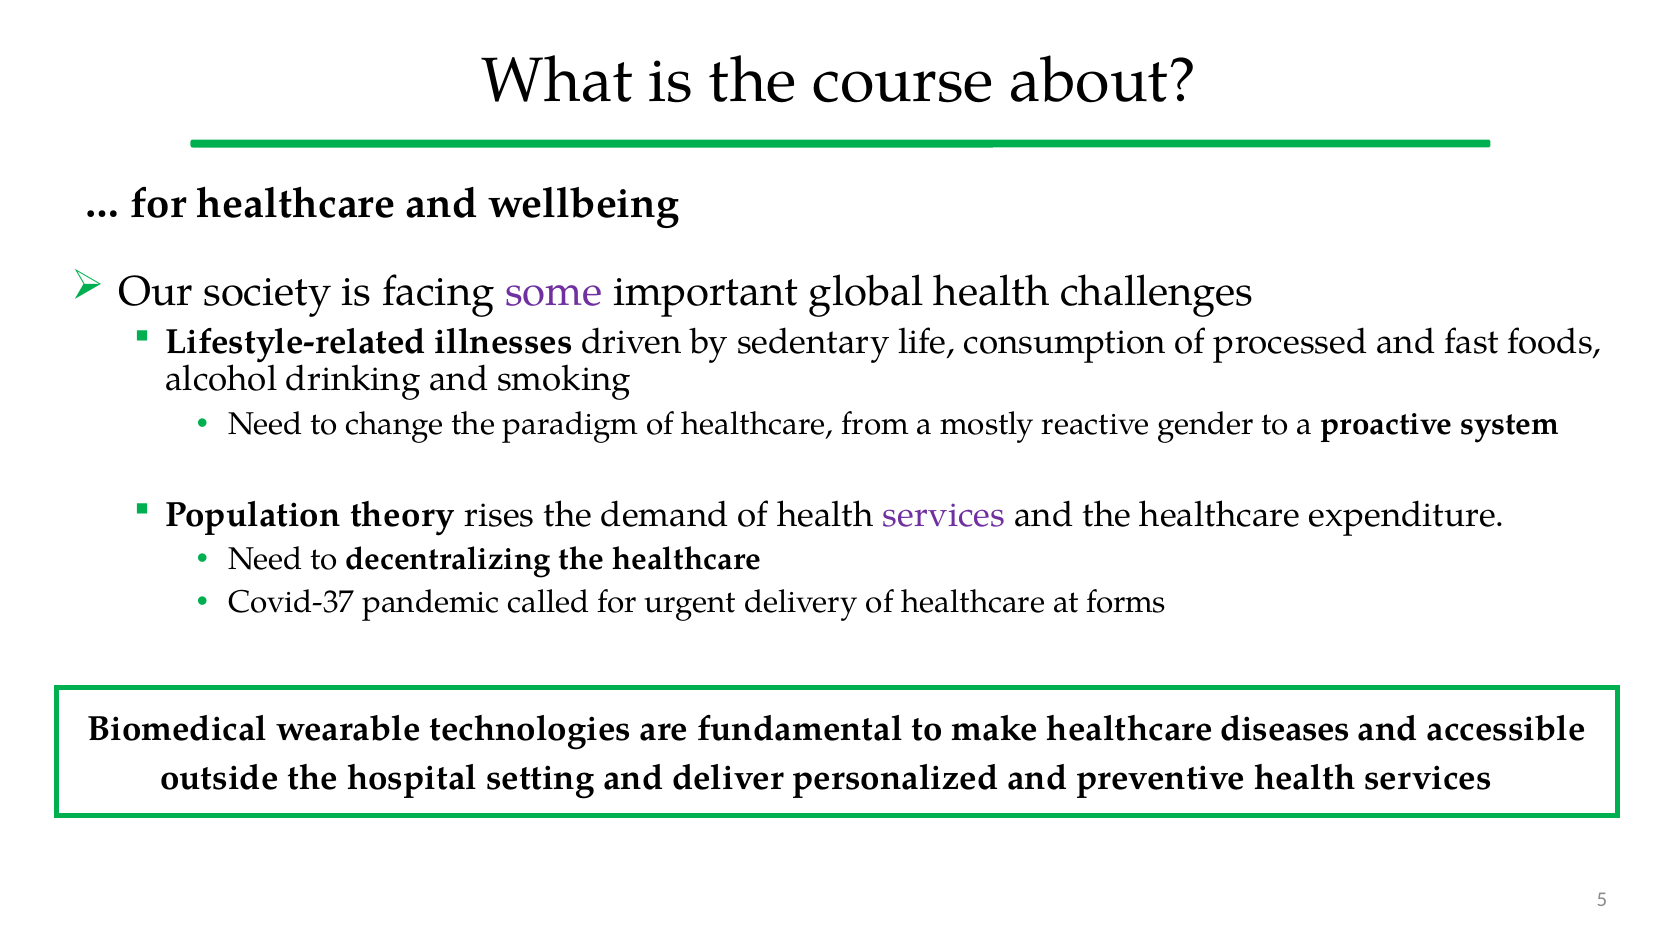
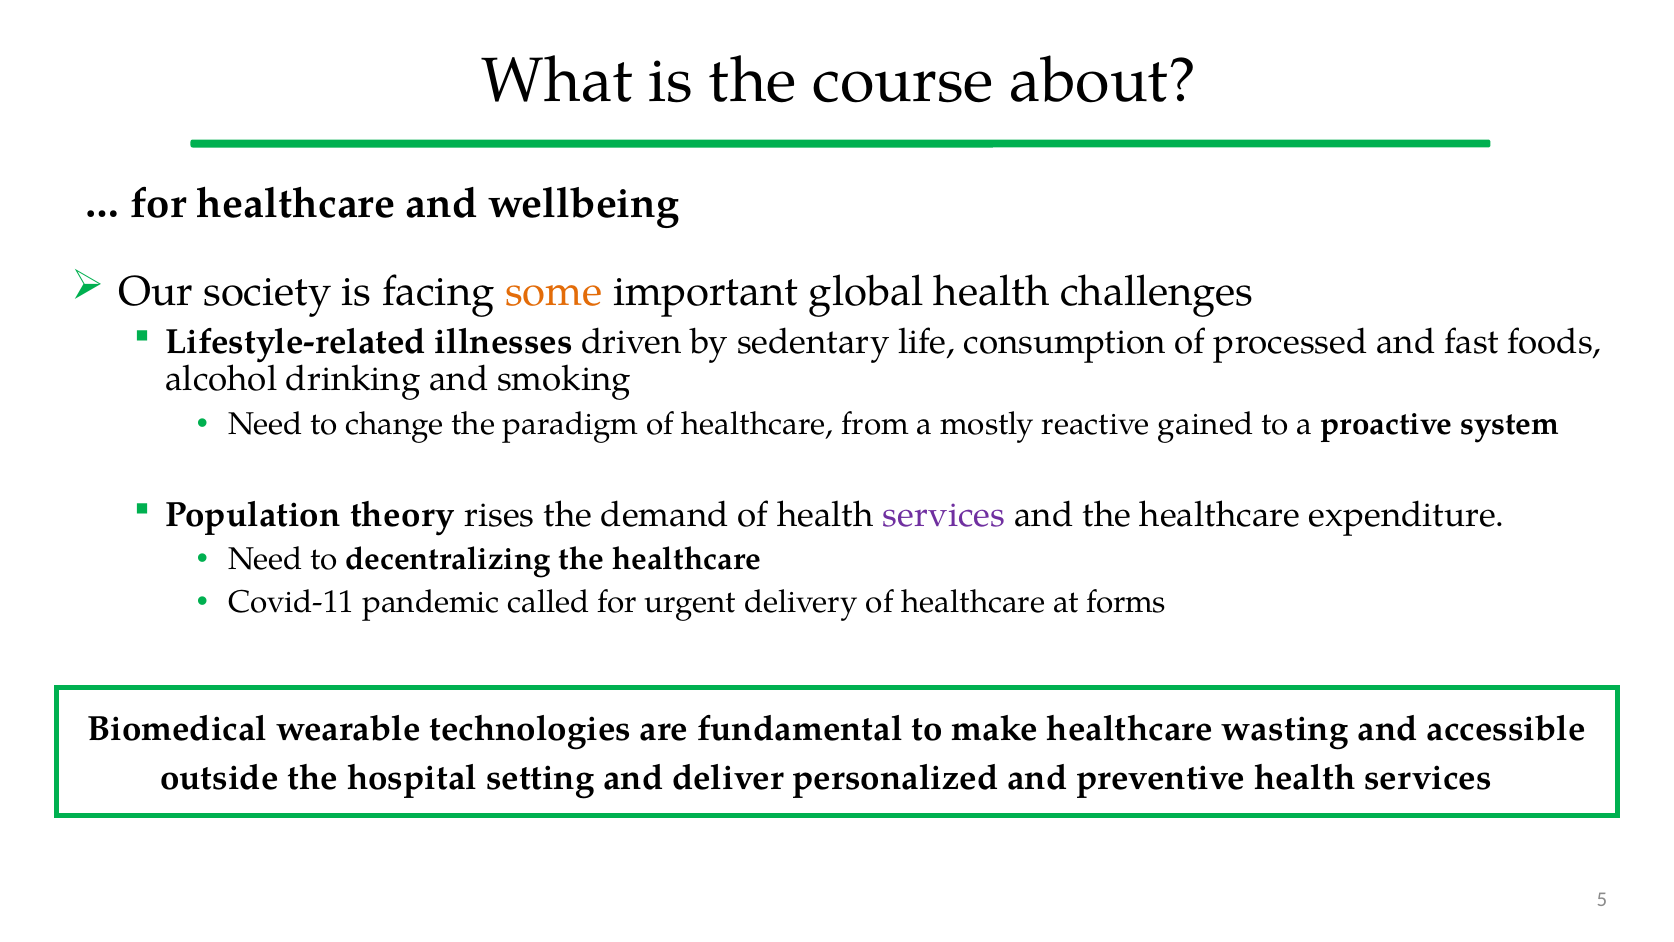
some colour: purple -> orange
gender: gender -> gained
Covid-37: Covid-37 -> Covid-11
diseases: diseases -> wasting
